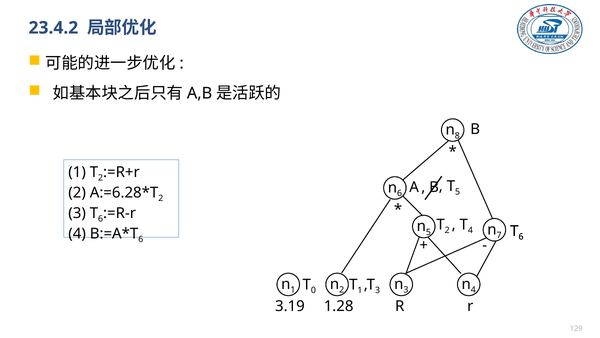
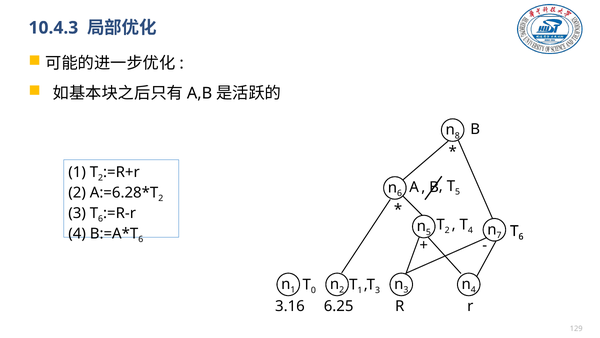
23.4.2: 23.4.2 -> 10.4.3
3.19: 3.19 -> 3.16
1.28: 1.28 -> 6.25
